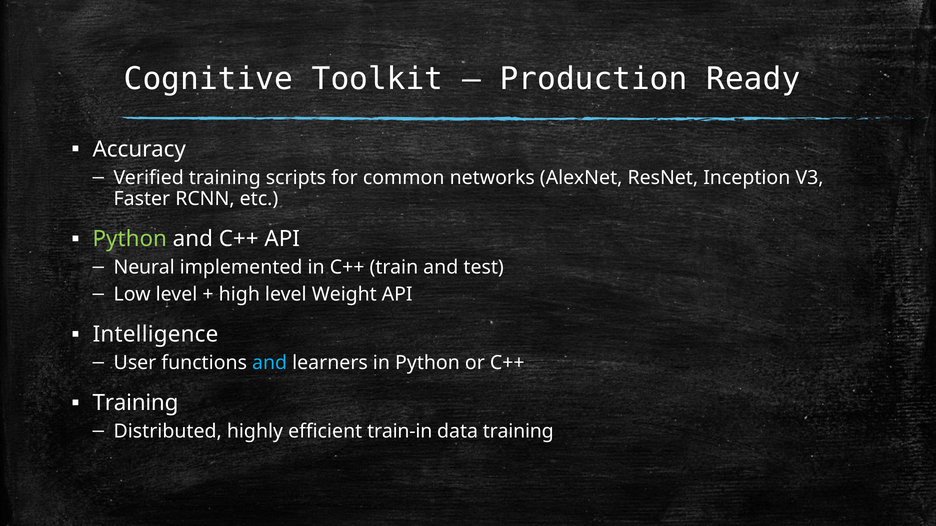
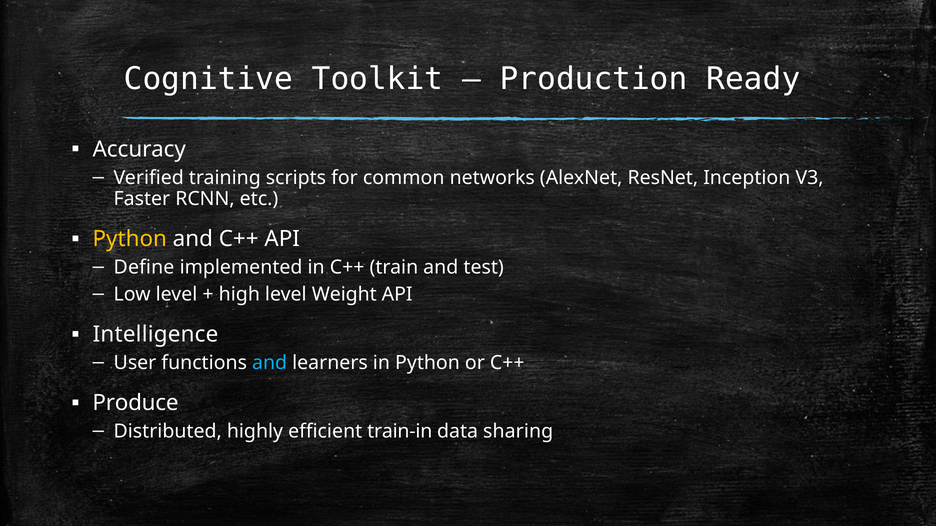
Python at (130, 239) colour: light green -> yellow
Neural: Neural -> Define
Training at (135, 403): Training -> Produce
data training: training -> sharing
